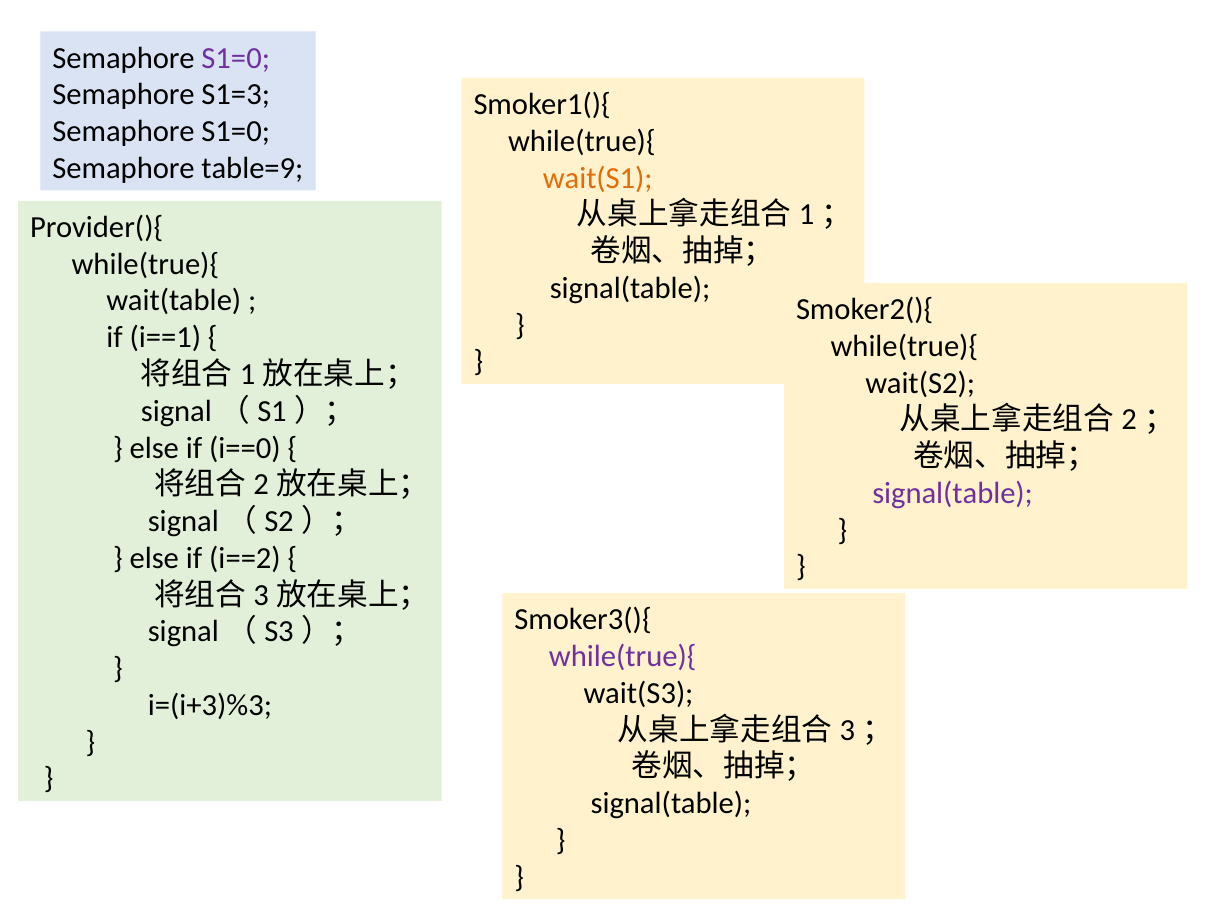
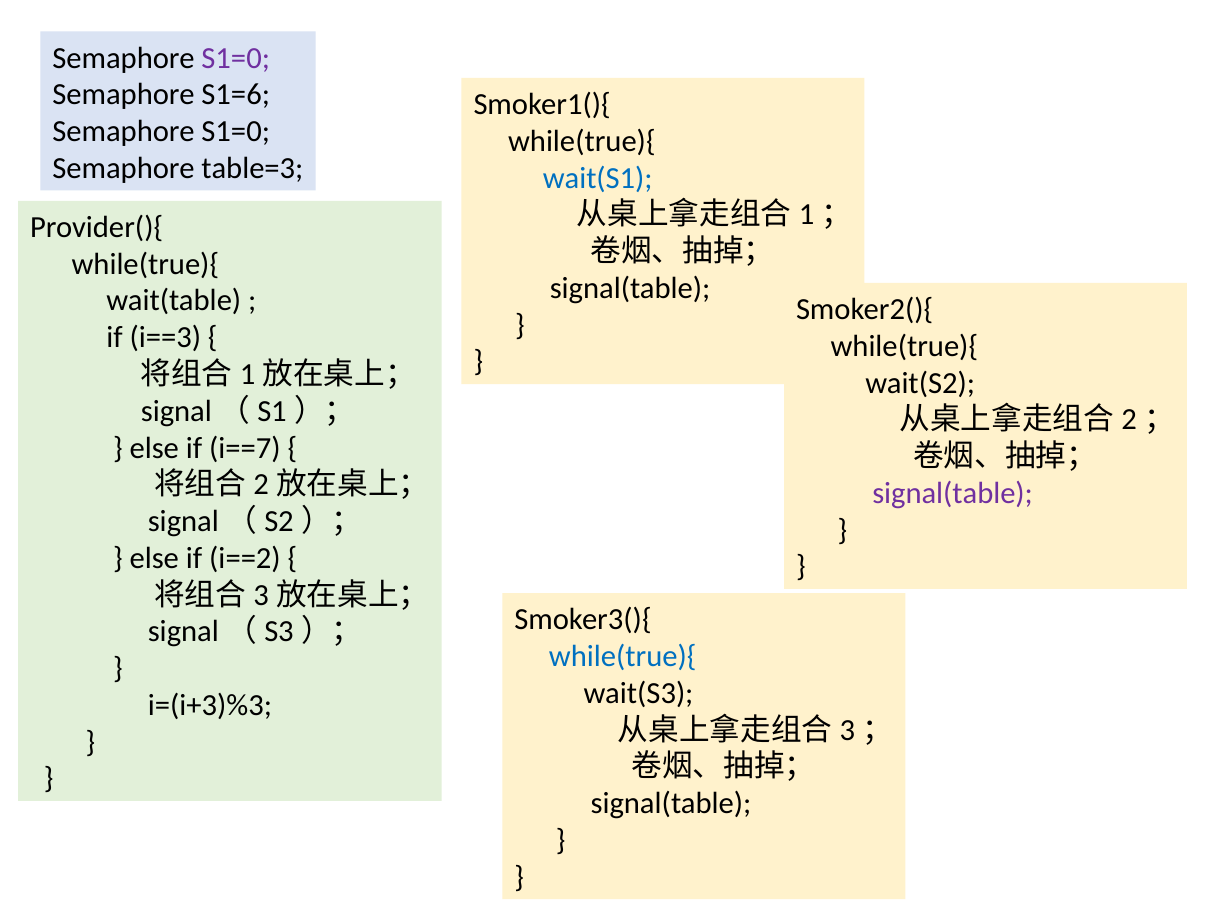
S1=3: S1=3 -> S1=6
table=9: table=9 -> table=3
wait(S1 colour: orange -> blue
i==1: i==1 -> i==3
i==0: i==0 -> i==7
while(true){ at (623, 657) colour: purple -> blue
